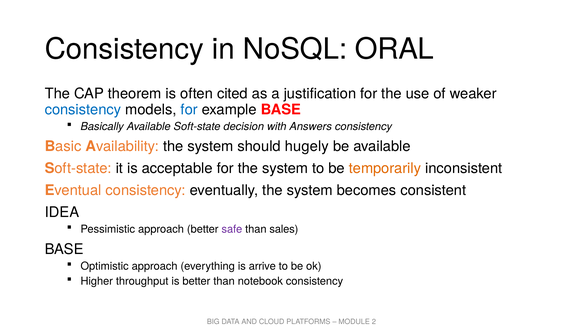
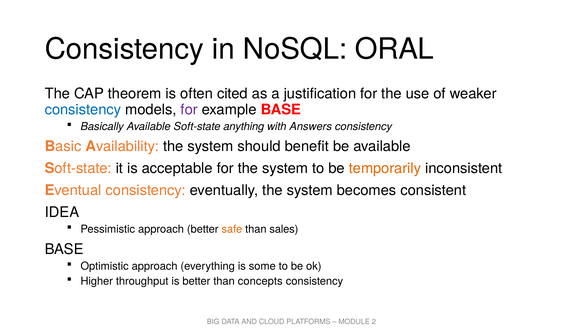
for at (189, 110) colour: blue -> purple
decision: decision -> anything
hugely: hugely -> benefit
safe colour: purple -> orange
arrive: arrive -> some
notebook: notebook -> concepts
